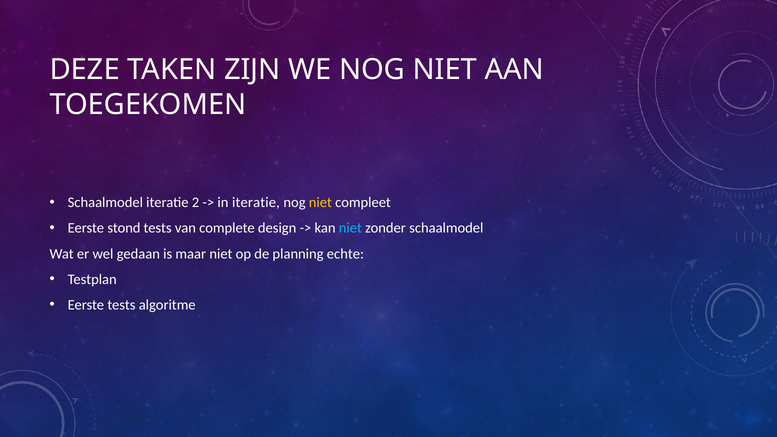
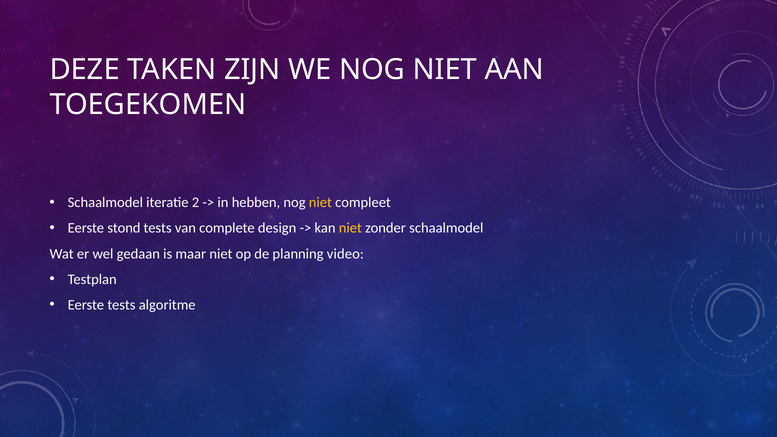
in iteratie: iteratie -> hebben
niet at (350, 228) colour: light blue -> yellow
echte: echte -> video
